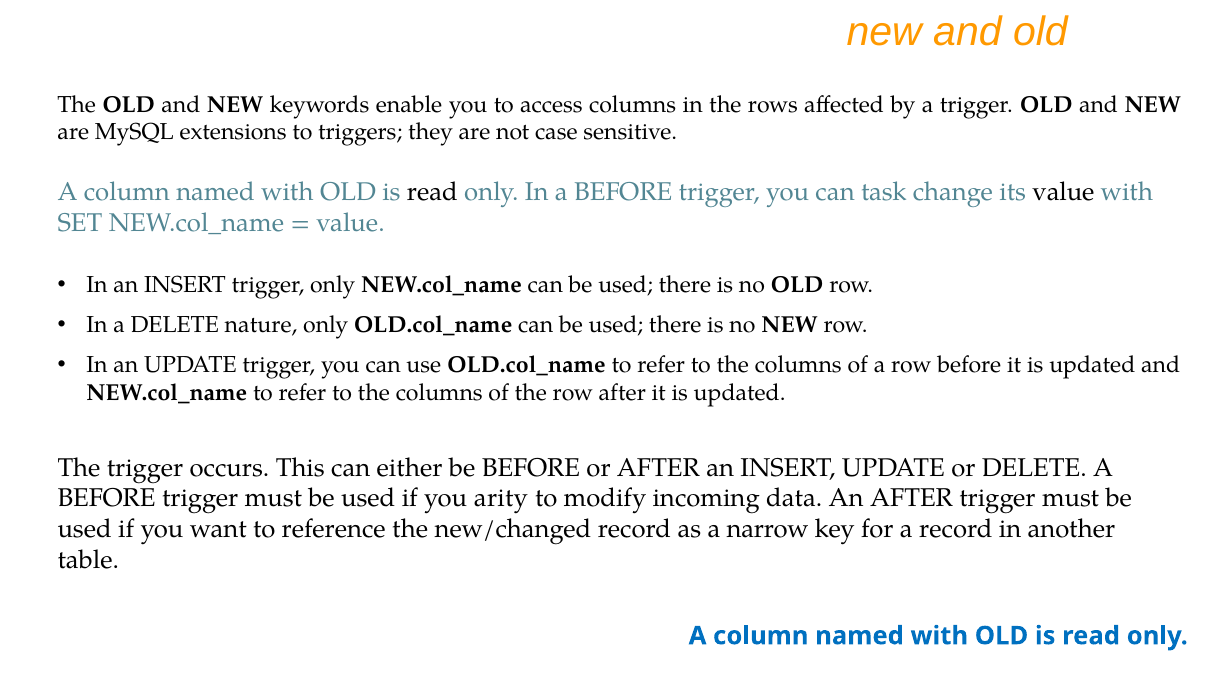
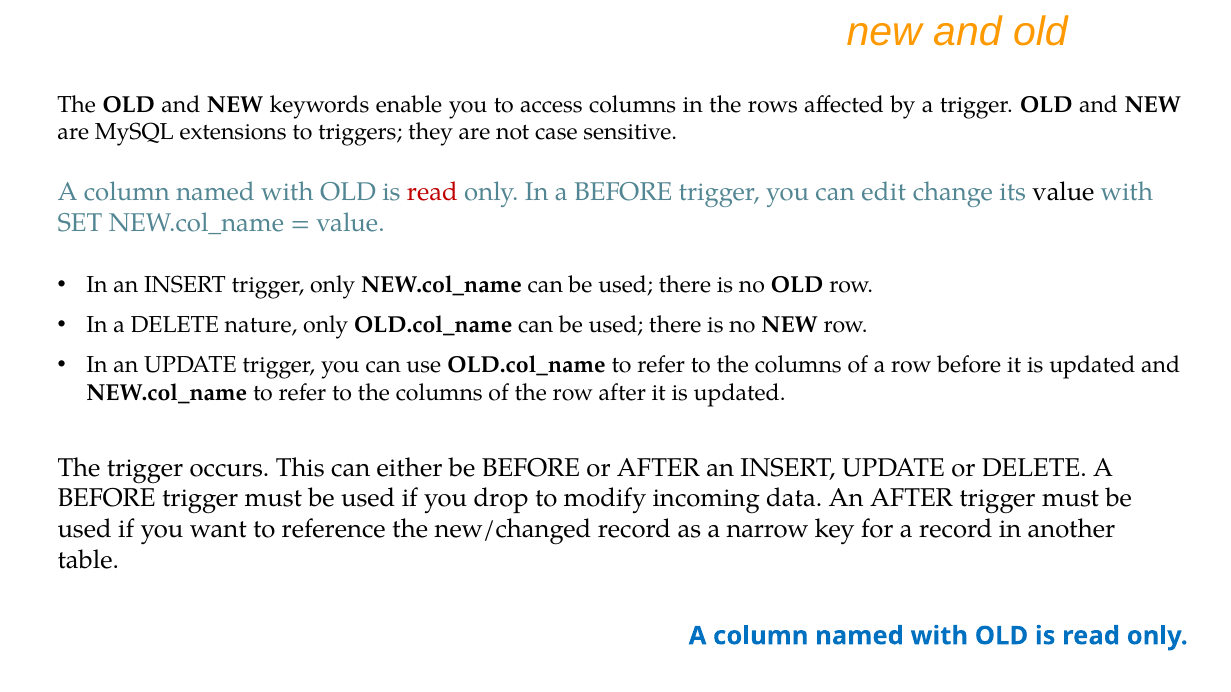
read at (432, 192) colour: black -> red
task: task -> edit
arity: arity -> drop
